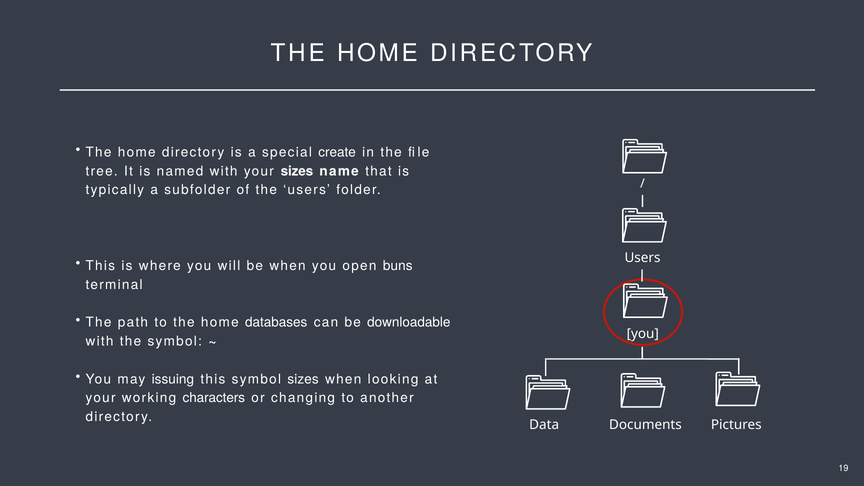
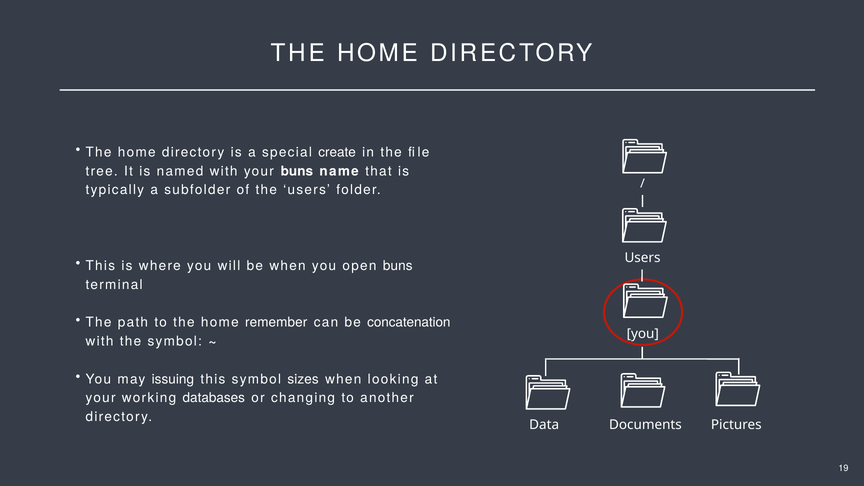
your sizes: sizes -> buns
databases: databases -> remember
downloadable: downloadable -> concatenation
characters: characters -> databases
